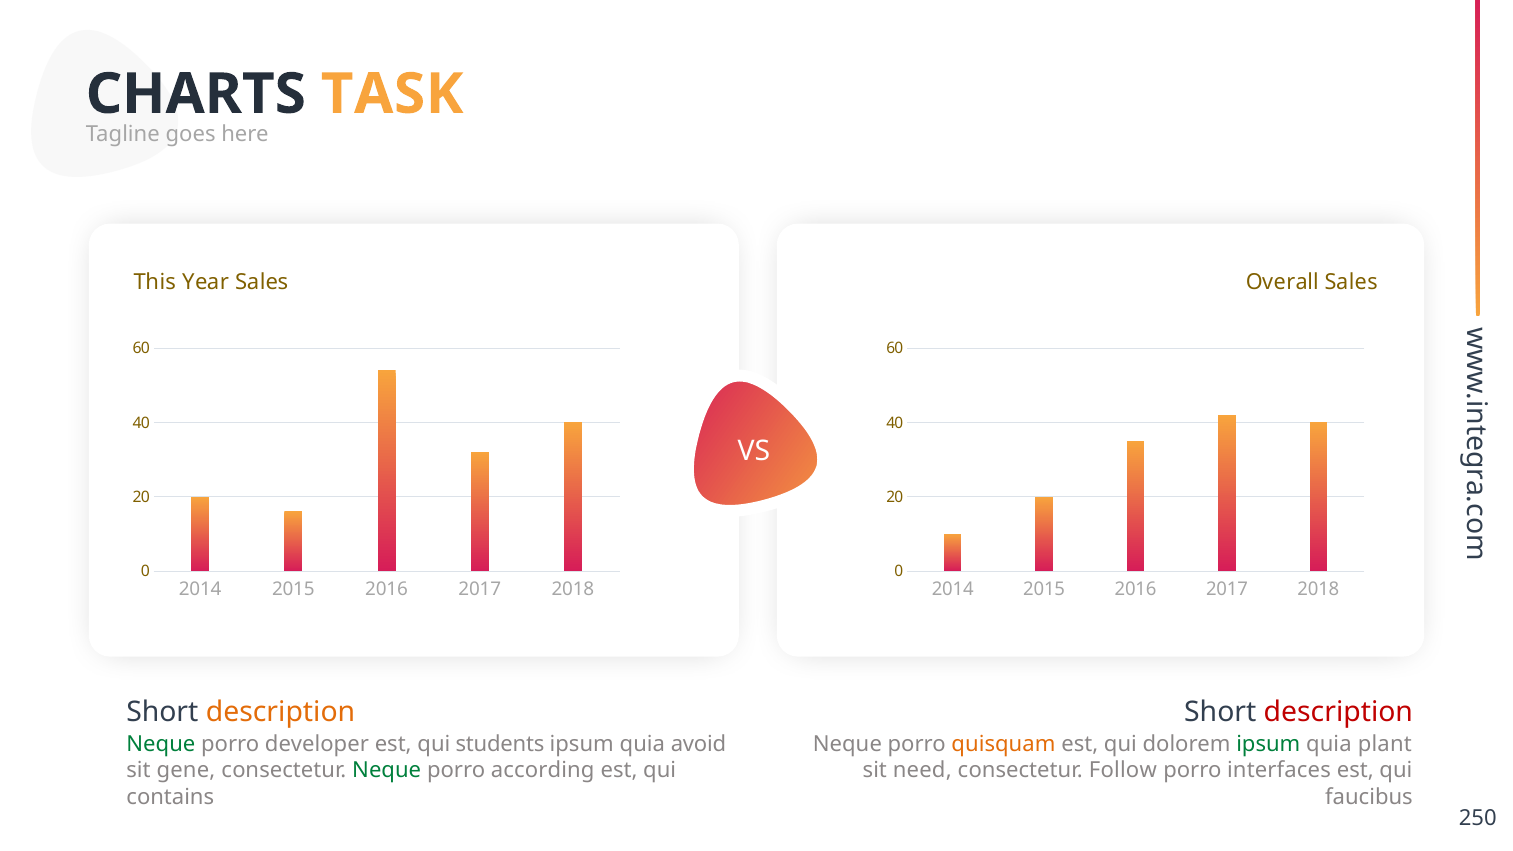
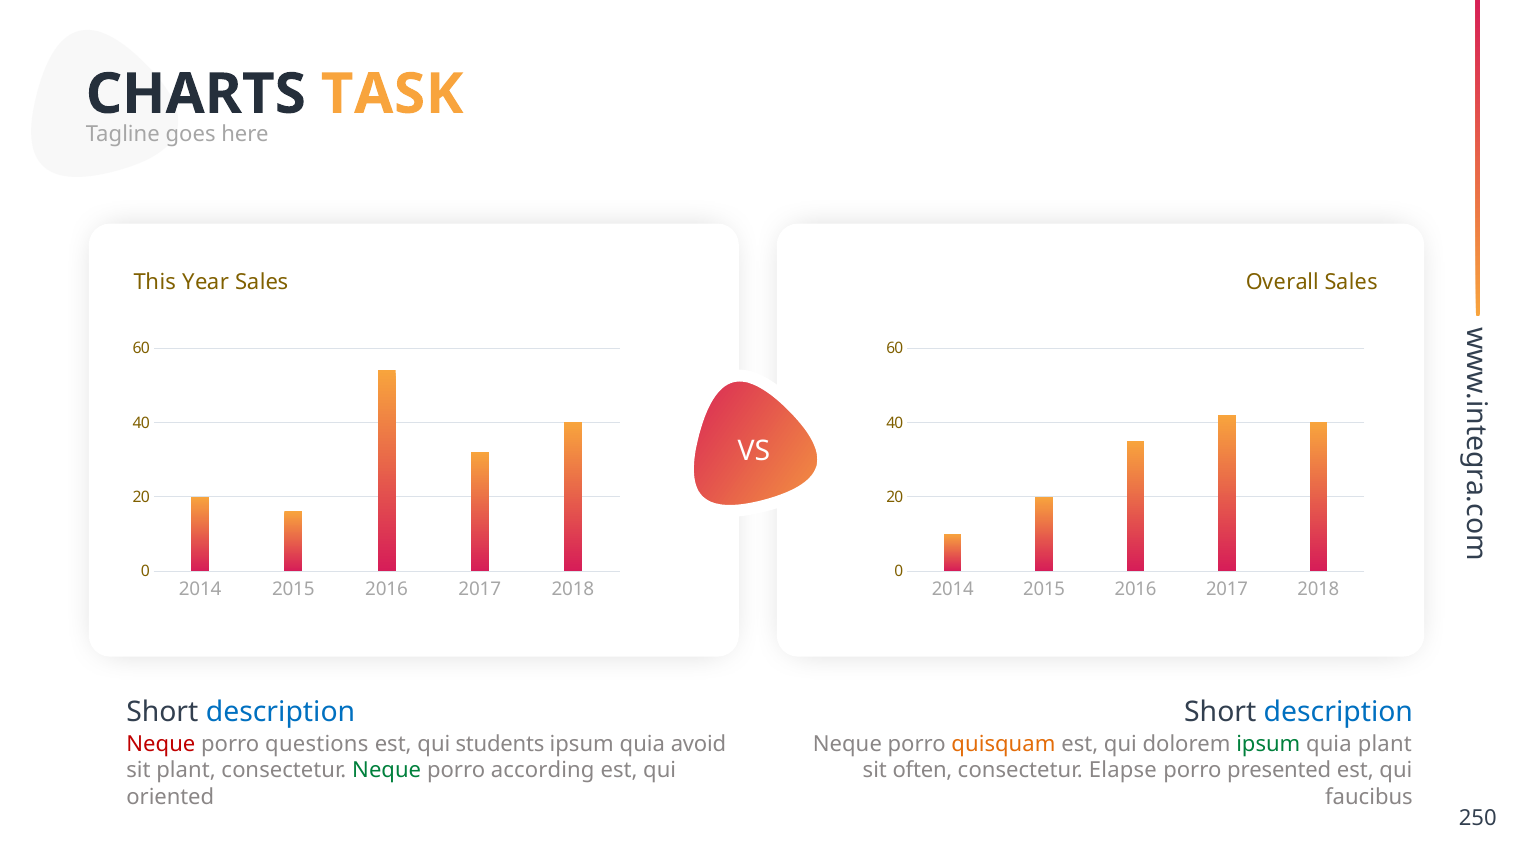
description at (281, 712) colour: orange -> blue
description at (1338, 712) colour: red -> blue
Neque at (161, 744) colour: green -> red
developer: developer -> questions
sit gene: gene -> plant
need: need -> often
Follow: Follow -> Elapse
interfaces: interfaces -> presented
contains: contains -> oriented
